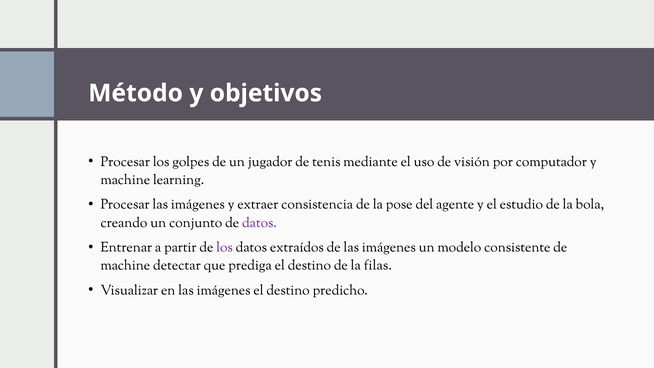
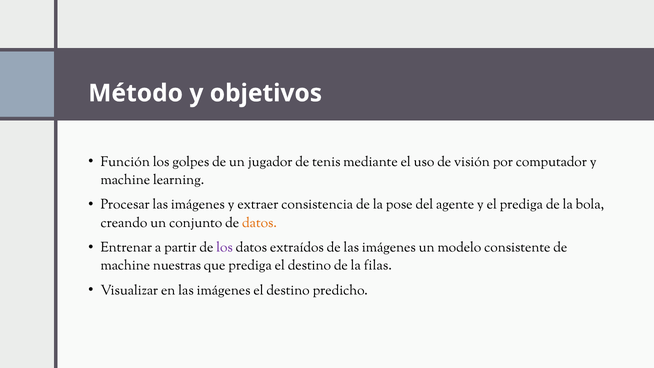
Procesar at (125, 162): Procesar -> Función
el estudio: estudio -> prediga
datos at (259, 222) colour: purple -> orange
detectar: detectar -> nuestras
